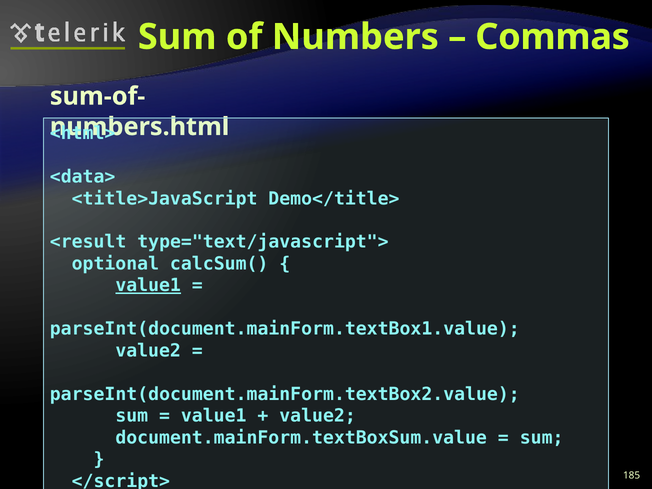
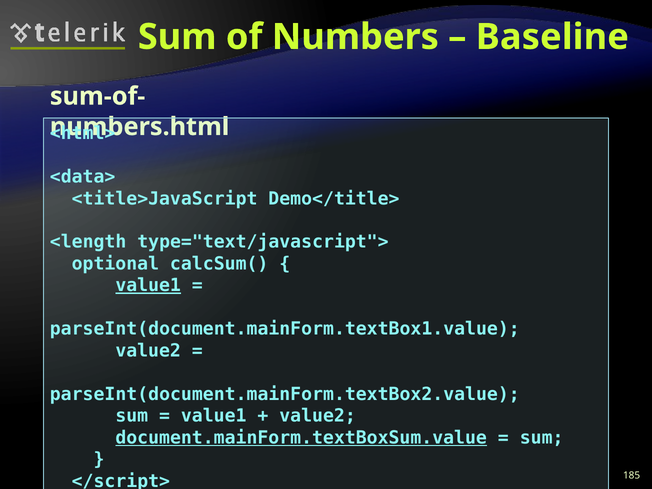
Commas: Commas -> Baseline
<result: <result -> <length
document.mainForm.textBoxSum.value underline: none -> present
